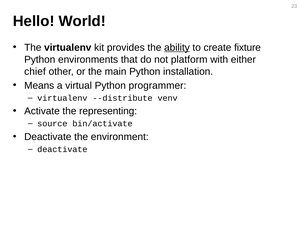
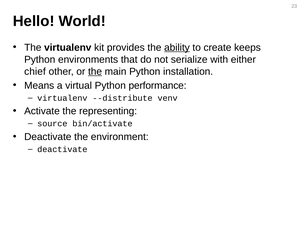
fixture: fixture -> keeps
platform: platform -> serialize
the at (95, 71) underline: none -> present
programmer: programmer -> performance
